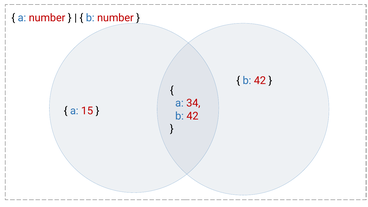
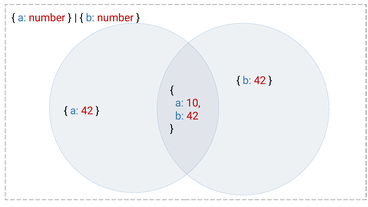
34: 34 -> 10
a 15: 15 -> 42
